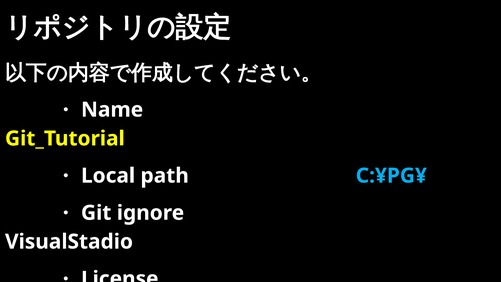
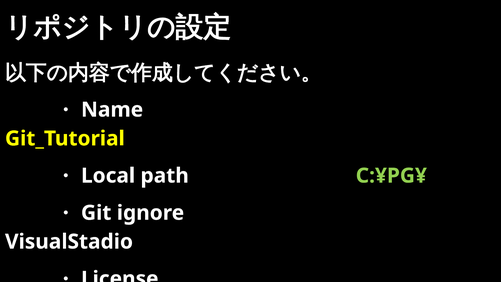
C:¥PG¥ colour: light blue -> light green
